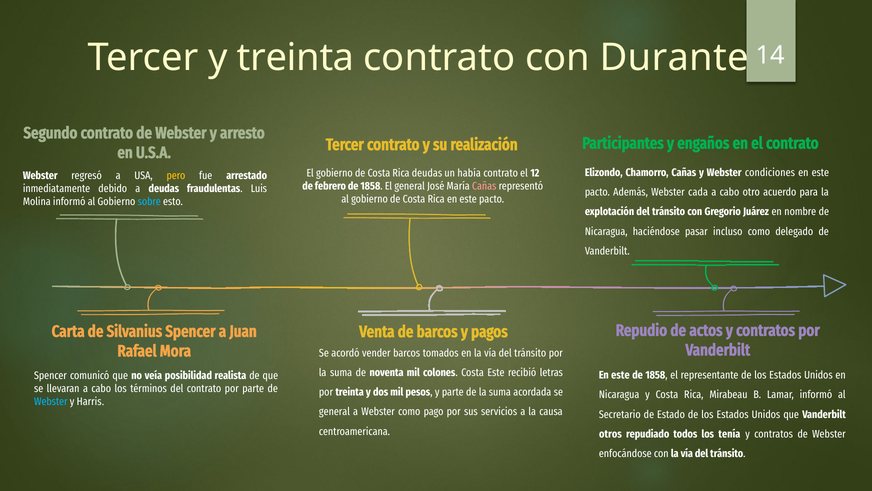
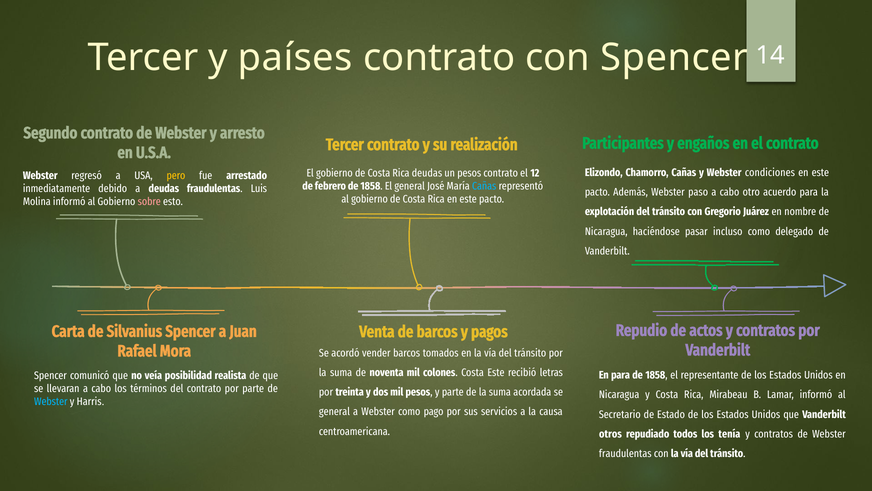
y treinta: treinta -> países
con Durante: Durante -> Spencer
un había: había -> pesos
Cañas at (484, 186) colour: pink -> light blue
cada: cada -> paso
sobre colour: light blue -> pink
este at (620, 375): este -> para
enfocándose at (625, 453): enfocándose -> fraudulentas
